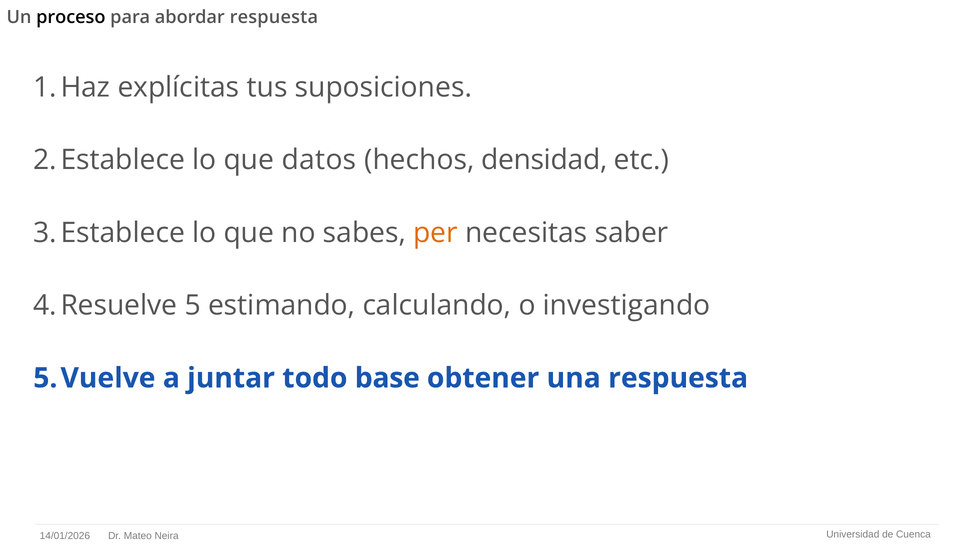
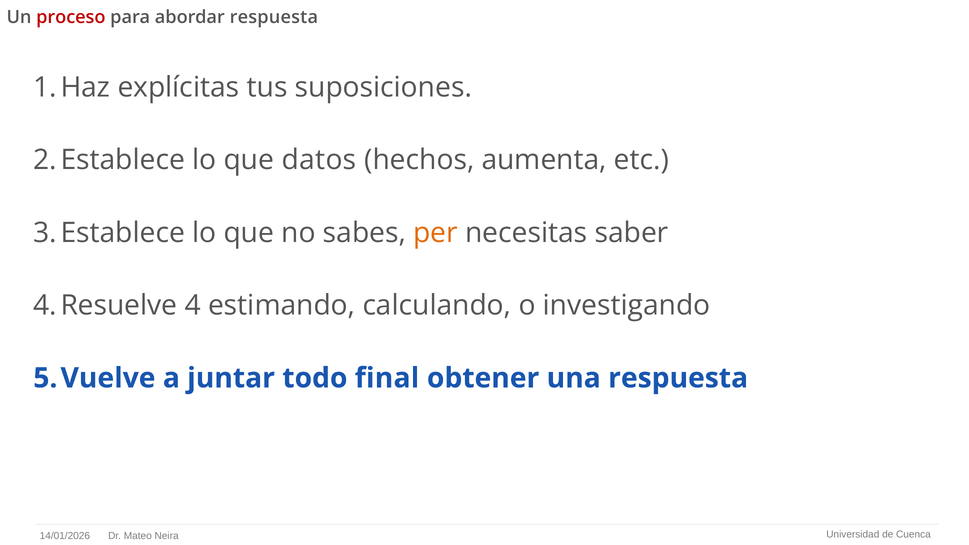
proceso colour: black -> red
densidad: densidad -> aumenta
5: 5 -> 4
base: base -> final
